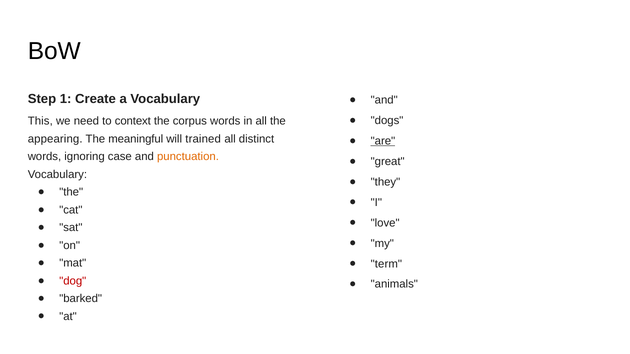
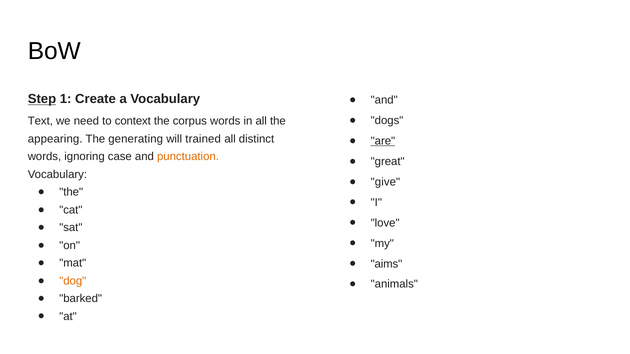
Step underline: none -> present
This: This -> Text
meaningful: meaningful -> generating
they: they -> give
term: term -> aims
dog colour: red -> orange
